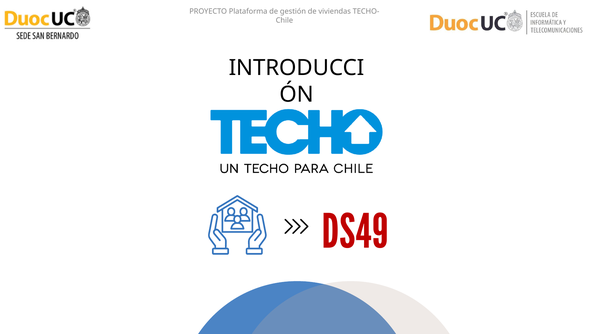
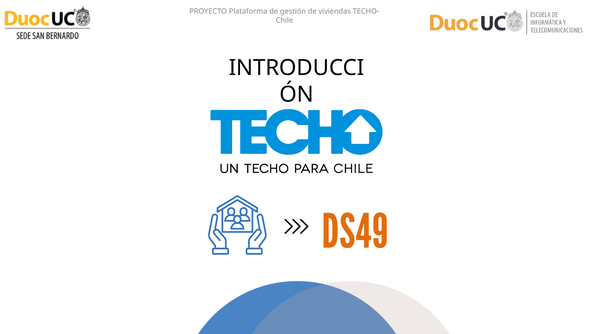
DS49 colour: red -> orange
